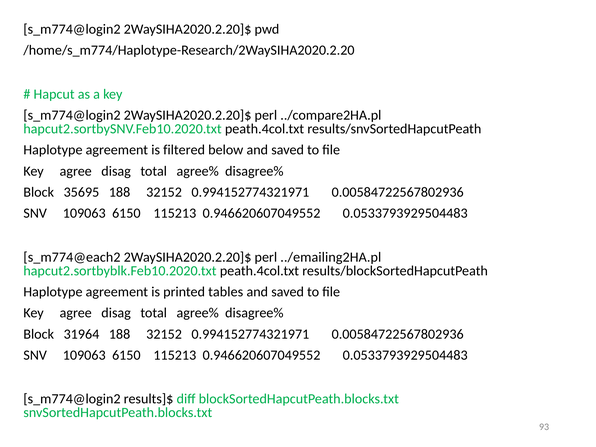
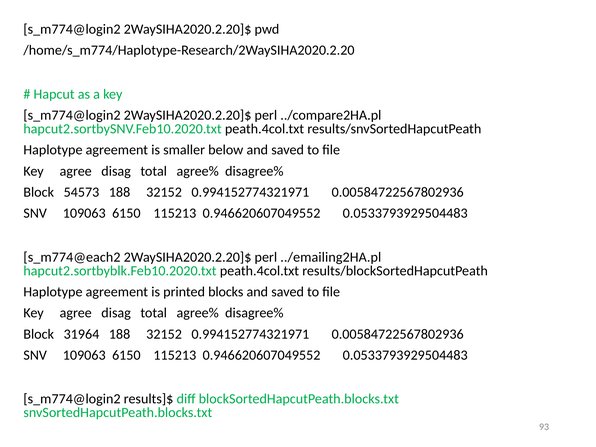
filtered: filtered -> smaller
35695: 35695 -> 54573
tables: tables -> blocks
